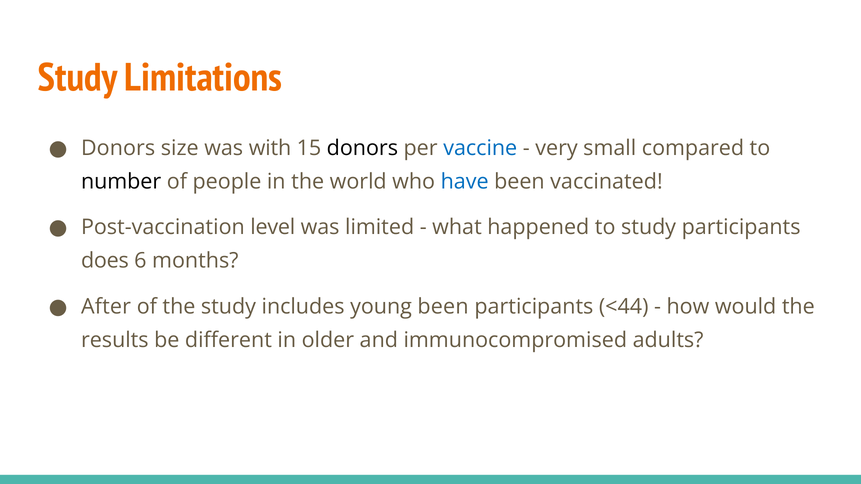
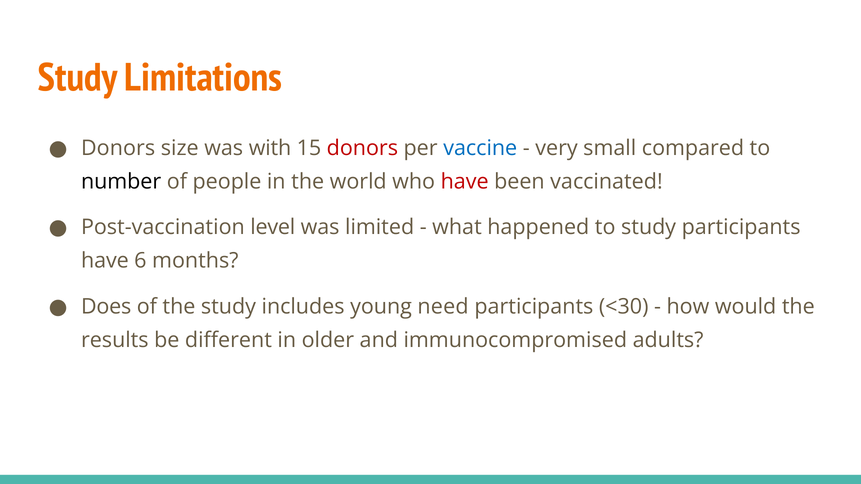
donors at (362, 148) colour: black -> red
have at (465, 182) colour: blue -> red
does at (105, 261): does -> have
After: After -> Does
young been: been -> need
<44: <44 -> <30
